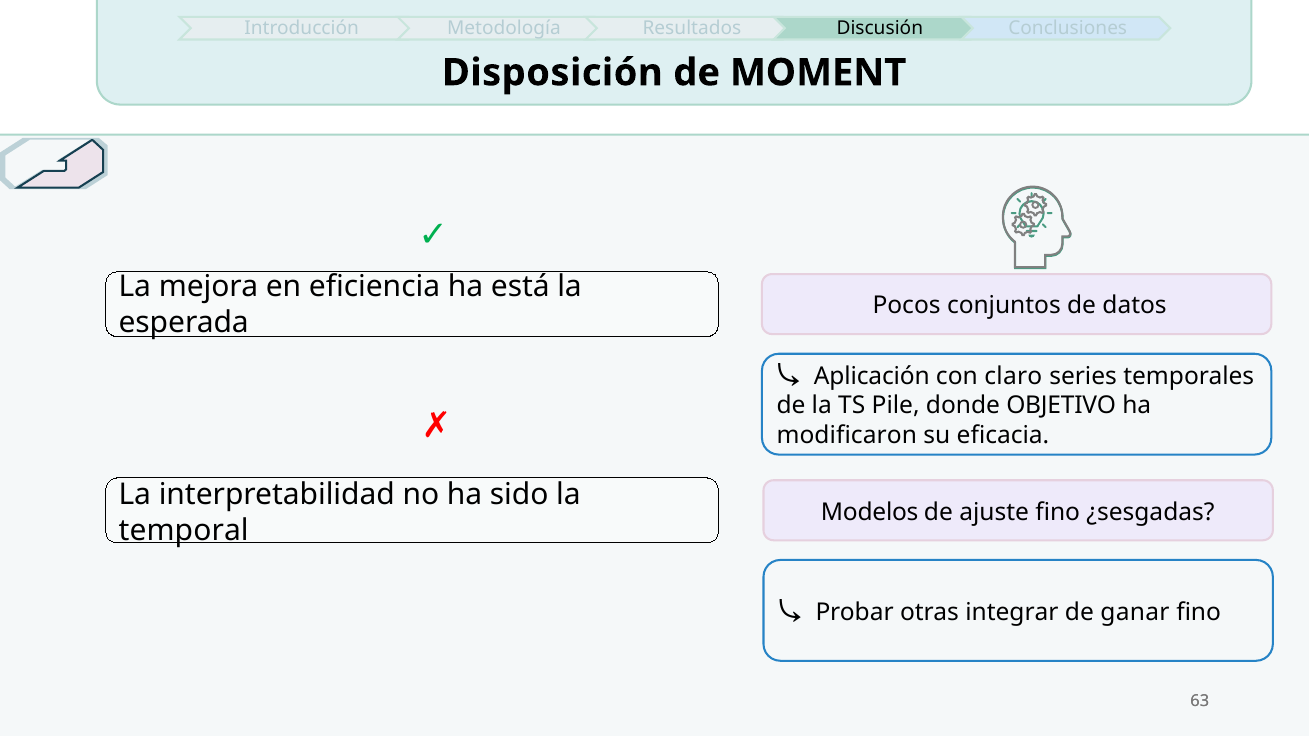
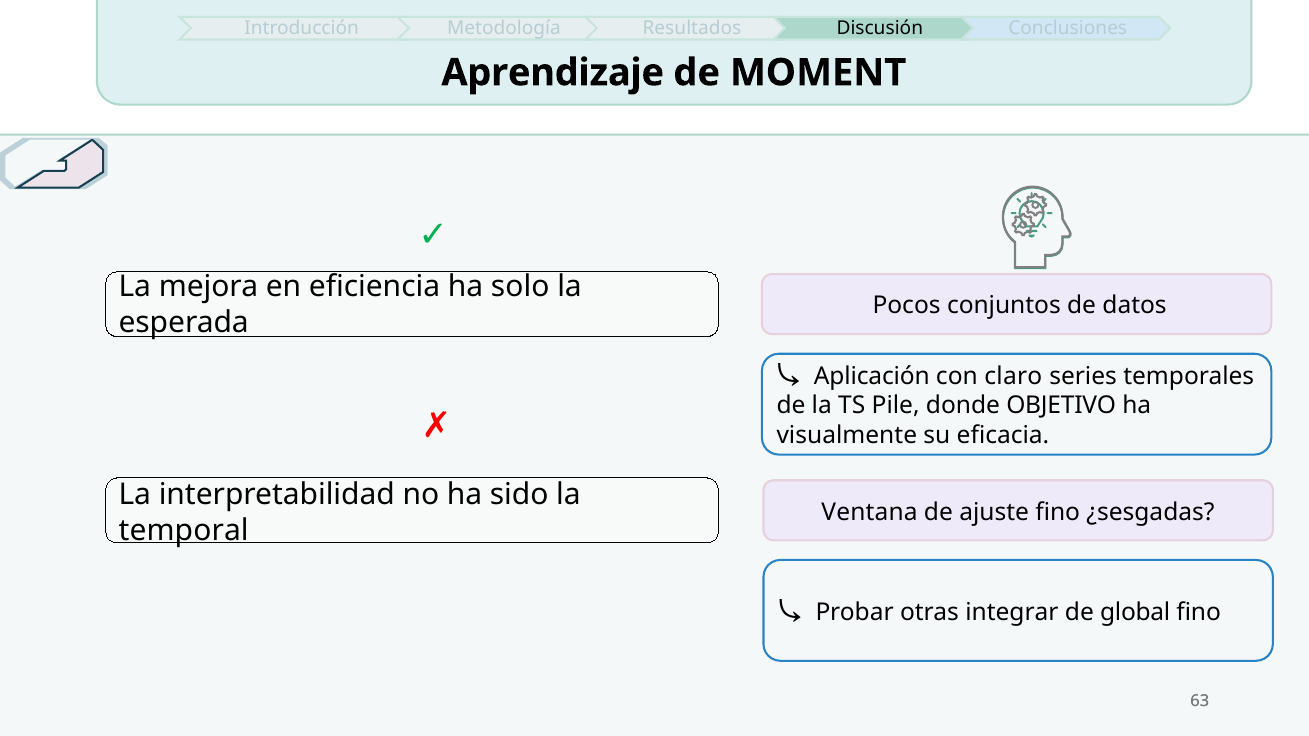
Disposición: Disposición -> Aprendizaje
está: está -> solo
modificaron: modificaron -> visualmente
Modelos: Modelos -> Ventana
ganar: ganar -> global
